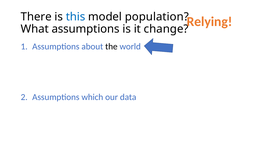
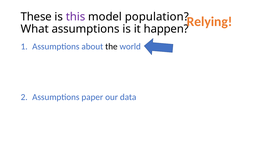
There: There -> These
this colour: blue -> purple
change: change -> happen
which: which -> paper
